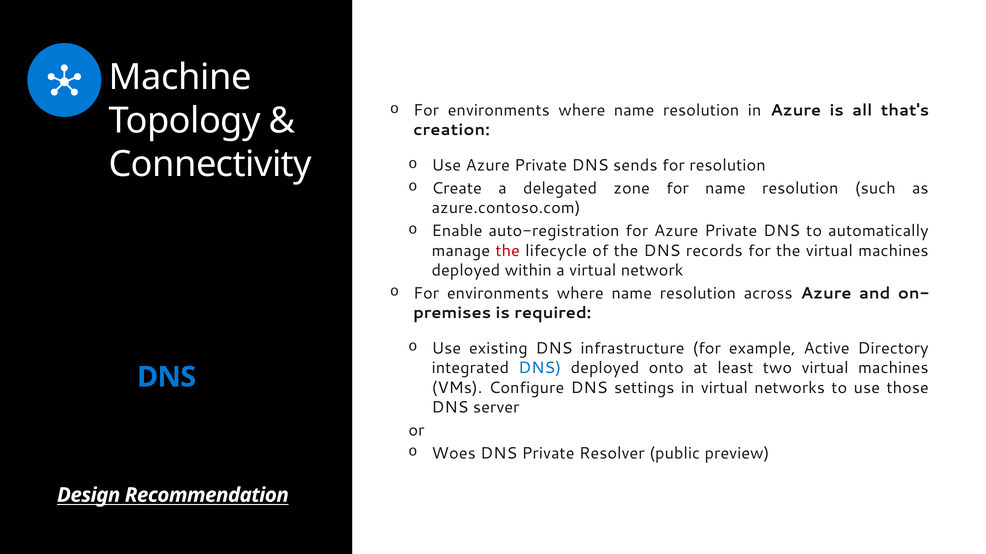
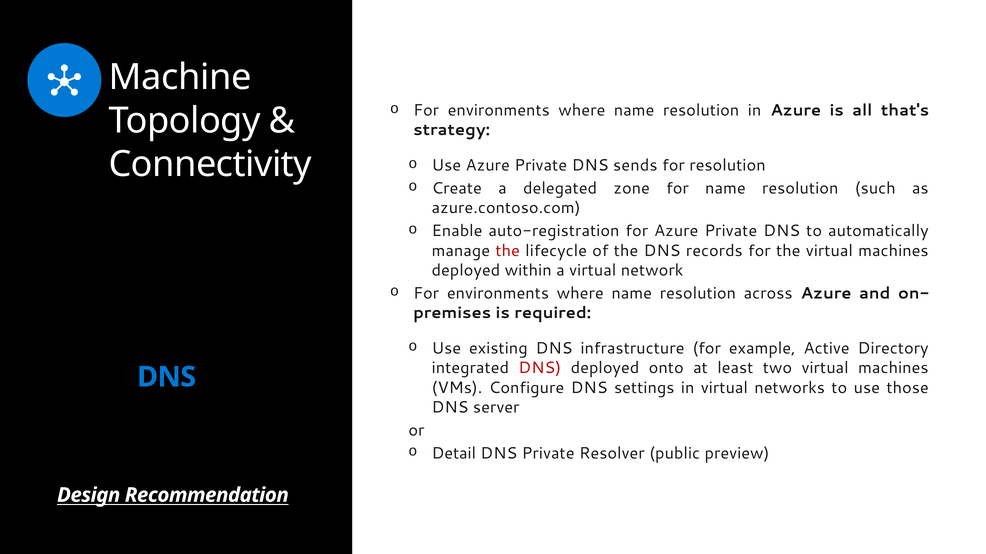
creation: creation -> strategy
DNS at (540, 368) colour: blue -> red
Woes: Woes -> Detail
